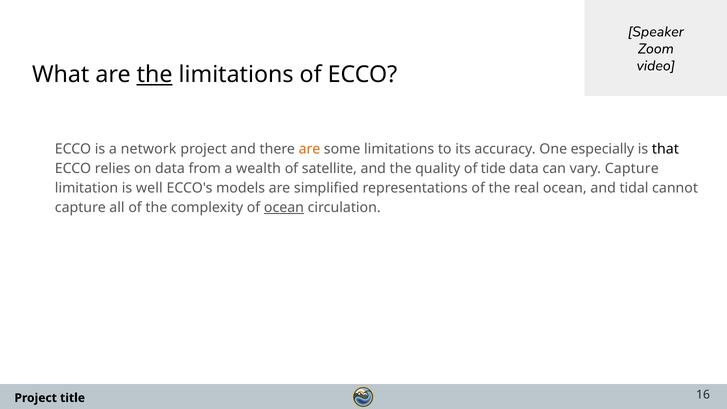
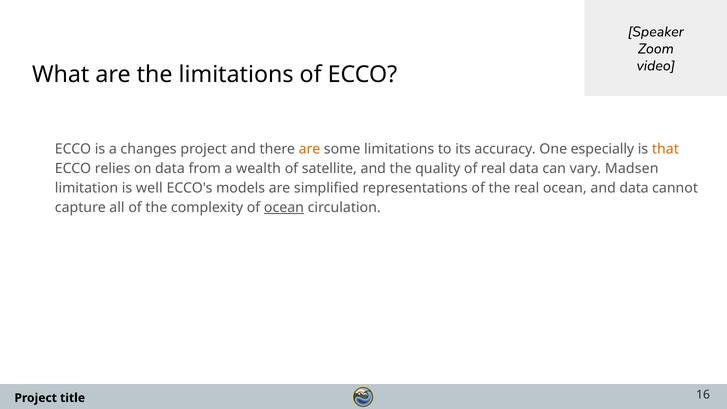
the at (155, 75) underline: present -> none
network: network -> changes
that colour: black -> orange
of tide: tide -> real
vary Capture: Capture -> Madsen
and tidal: tidal -> data
